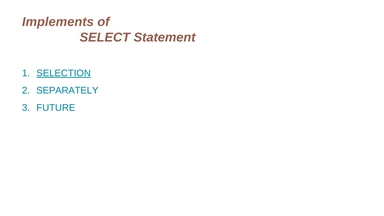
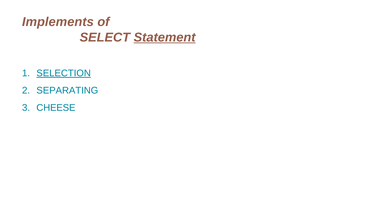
Statement underline: none -> present
SEPARATELY: SEPARATELY -> SEPARATING
FUTURE: FUTURE -> CHEESE
